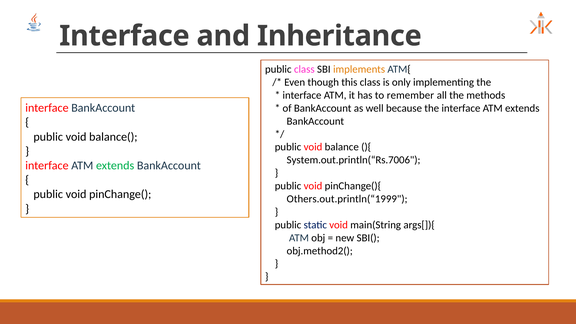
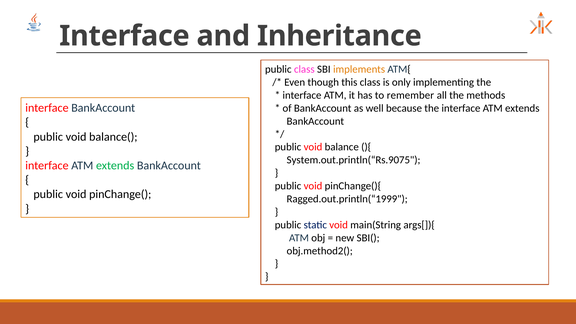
System.out.println(“Rs.7006: System.out.println(“Rs.7006 -> System.out.println(“Rs.9075
Others.out.println(“1999: Others.out.println(“1999 -> Ragged.out.println(“1999
